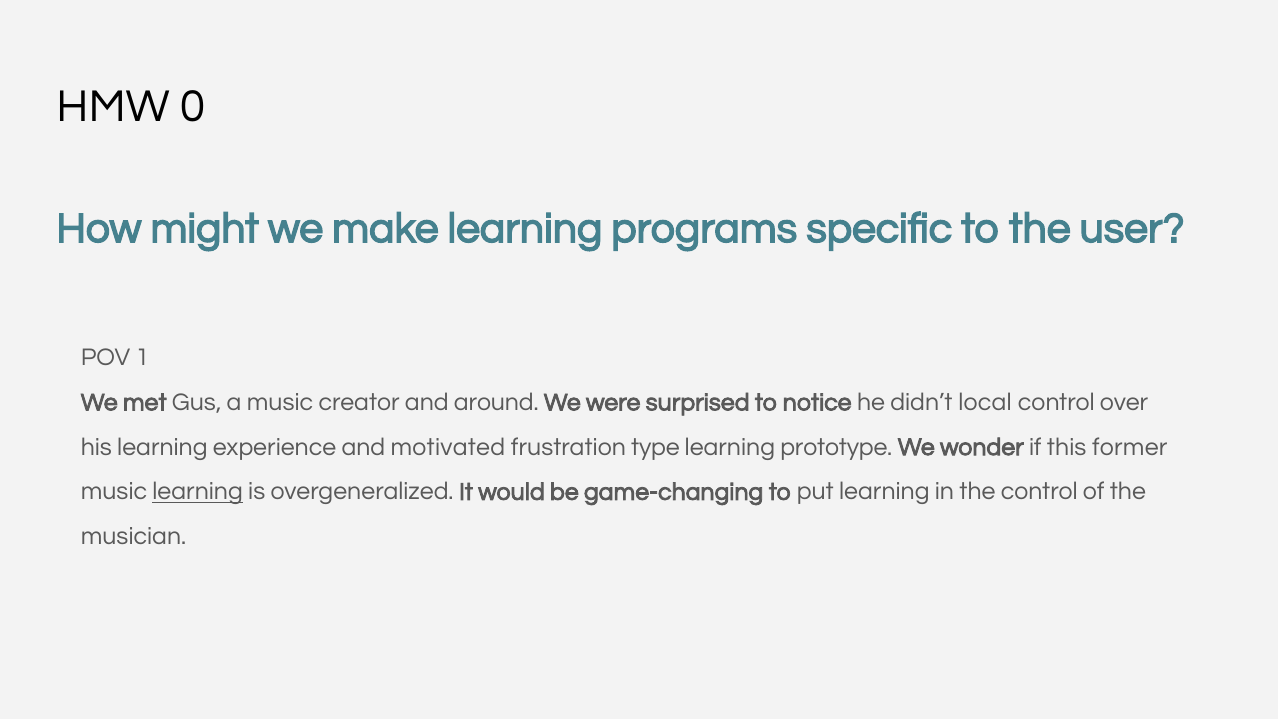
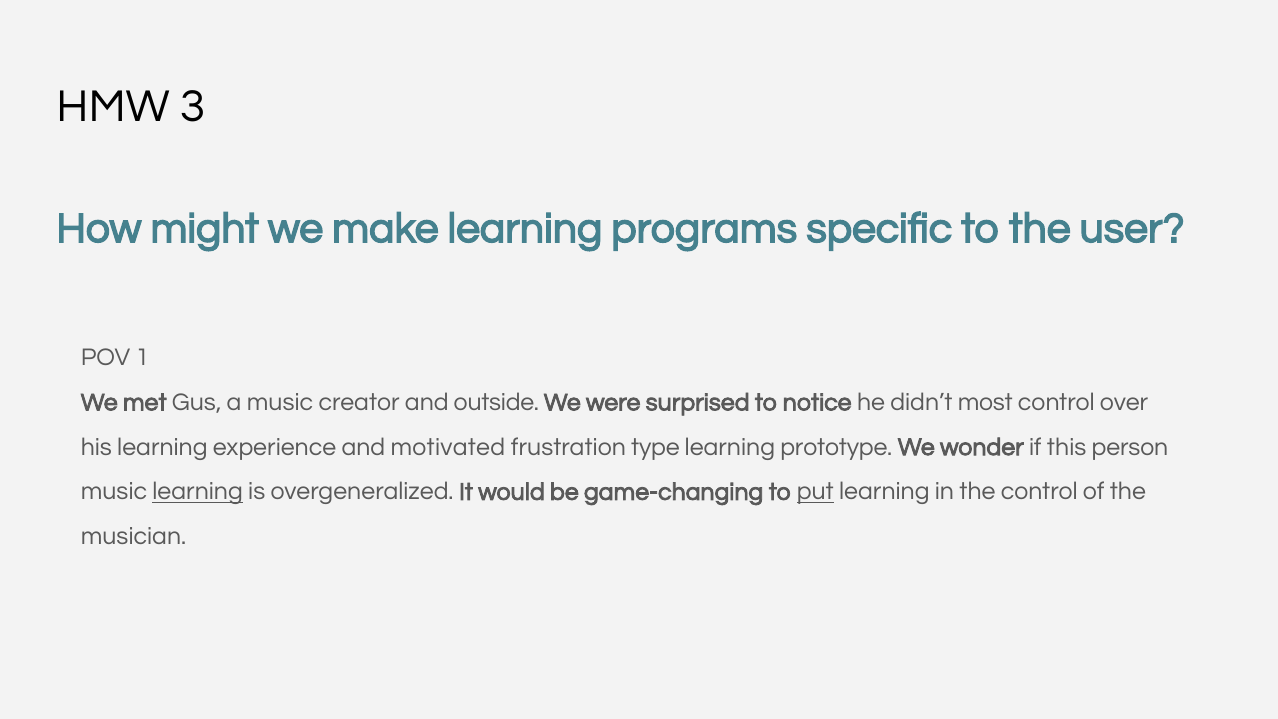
0: 0 -> 3
around: around -> outside
local: local -> most
former: former -> person
put underline: none -> present
